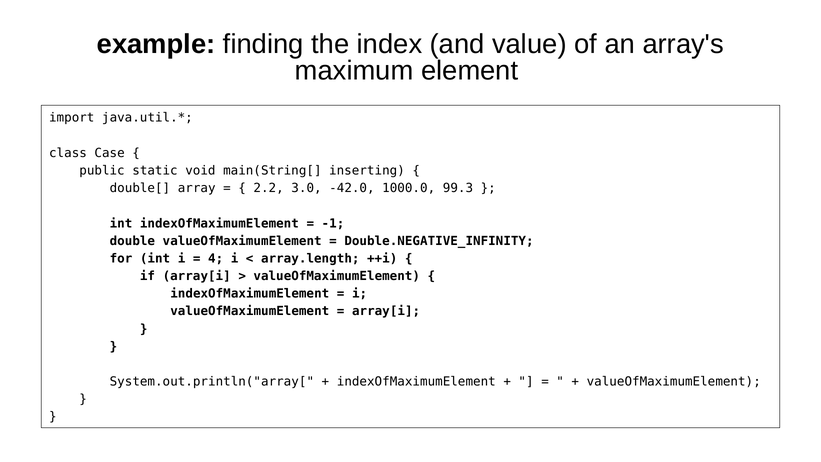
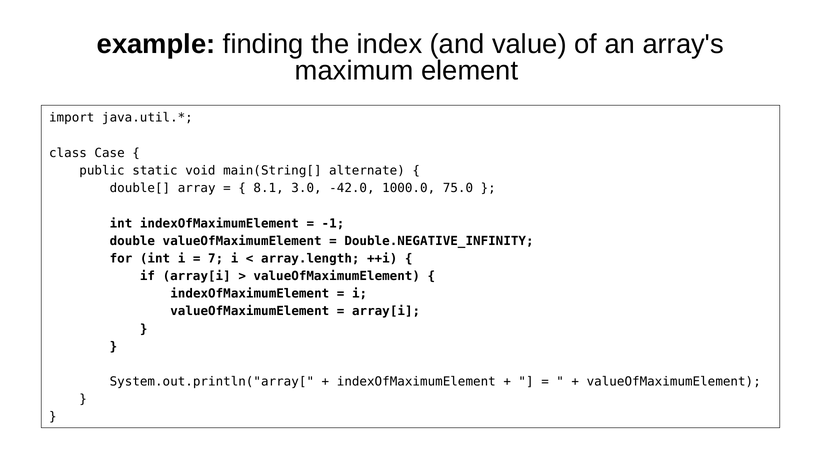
inserting: inserting -> alternate
2.2: 2.2 -> 8.1
99.3: 99.3 -> 75.0
4: 4 -> 7
